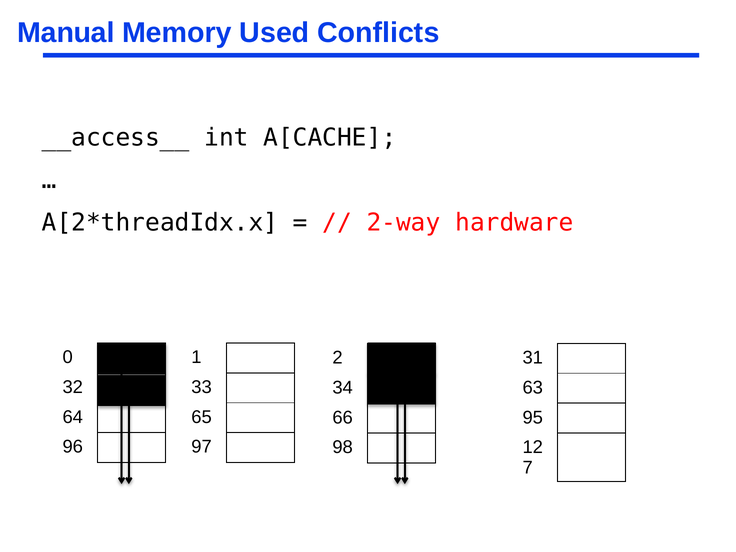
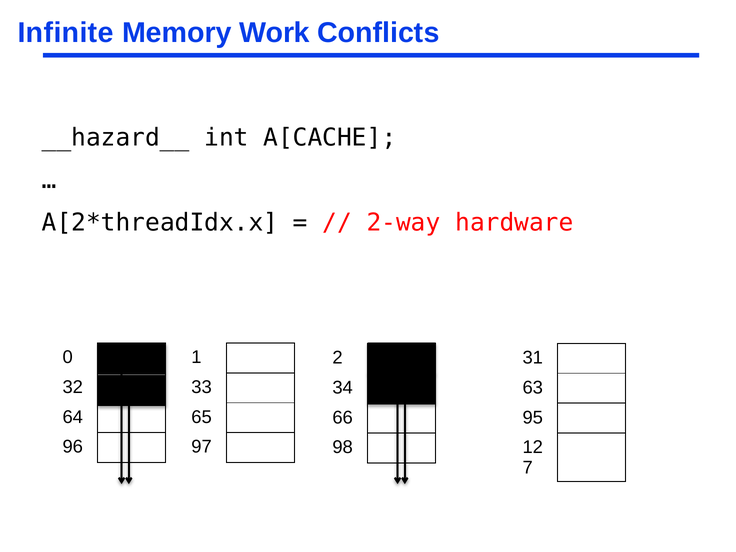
Manual: Manual -> Infinite
Used: Used -> Work
__access__: __access__ -> __hazard__
